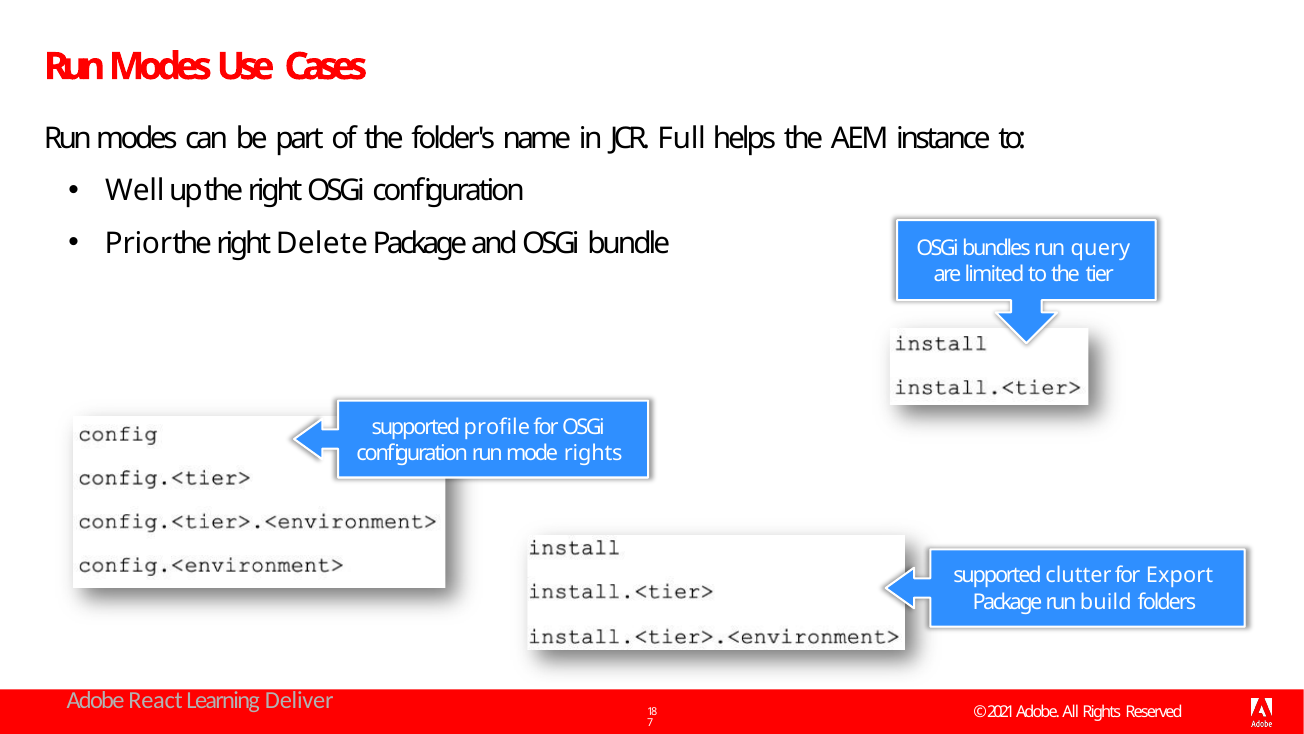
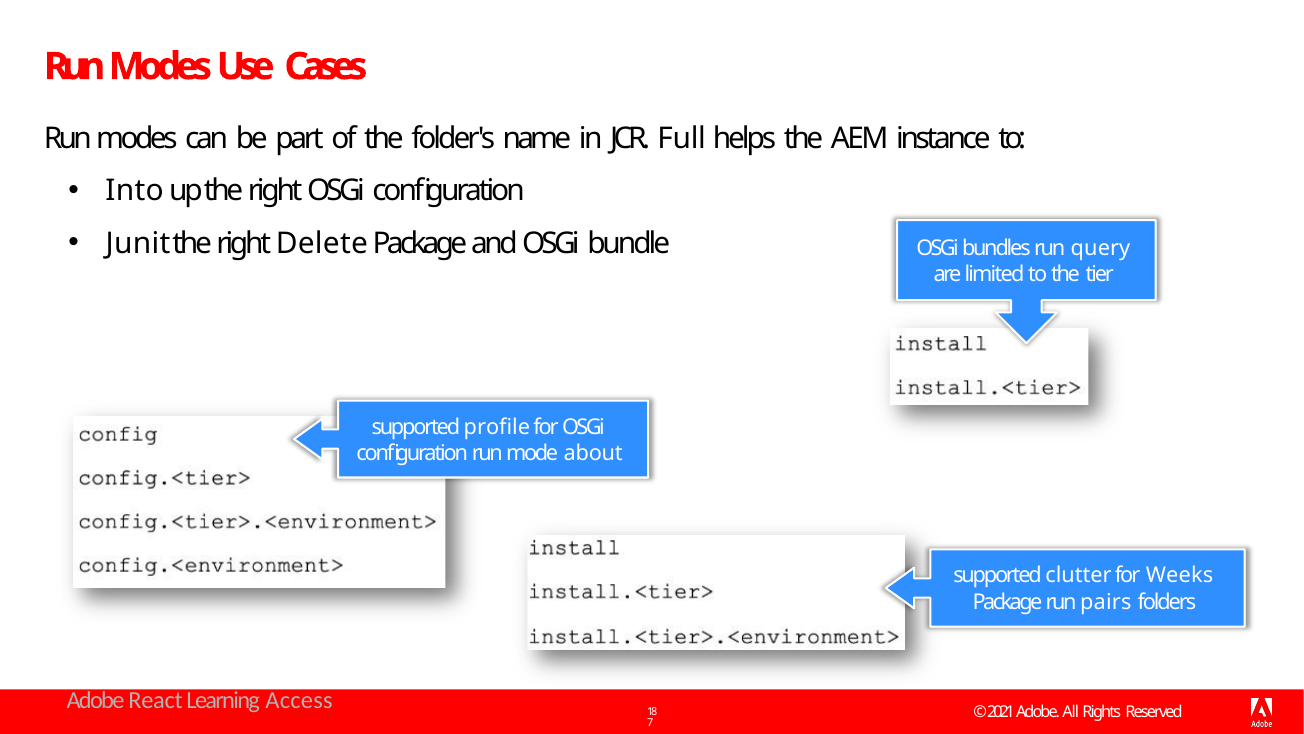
Well: Well -> Into
Prior: Prior -> Junit
mode rights: rights -> about
Export: Export -> Weeks
build: build -> pairs
Deliver: Deliver -> Access
